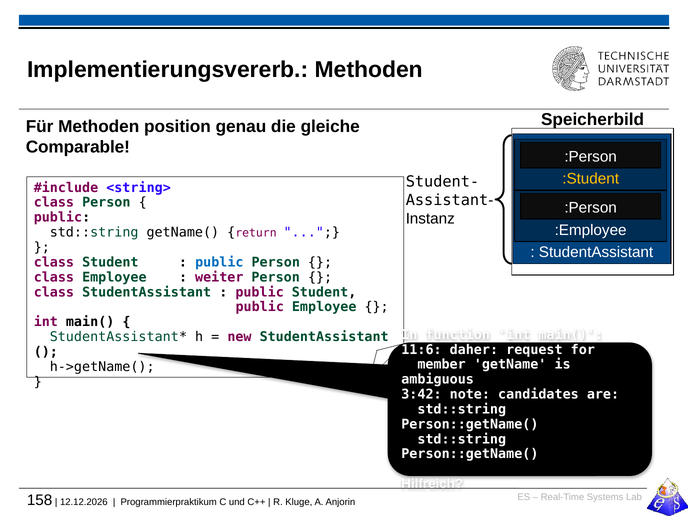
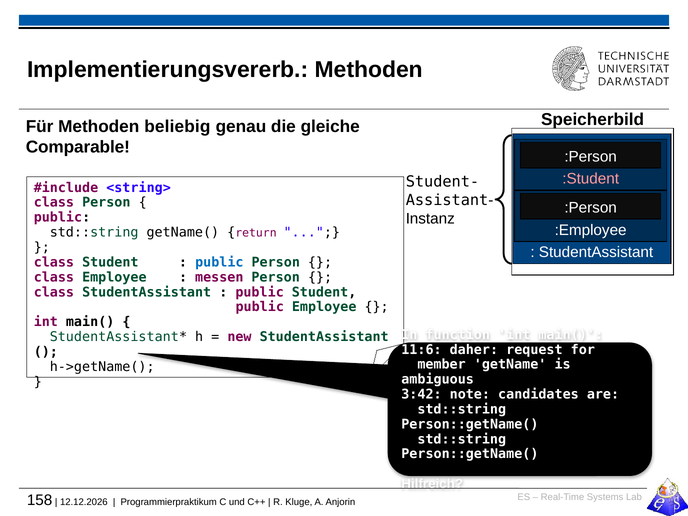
position: position -> beliebig
:Student colour: yellow -> pink
weiter: weiter -> messen
